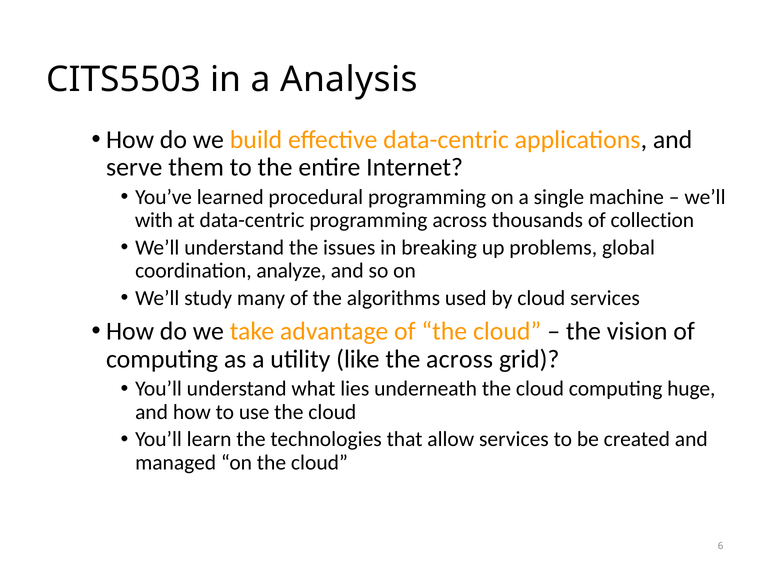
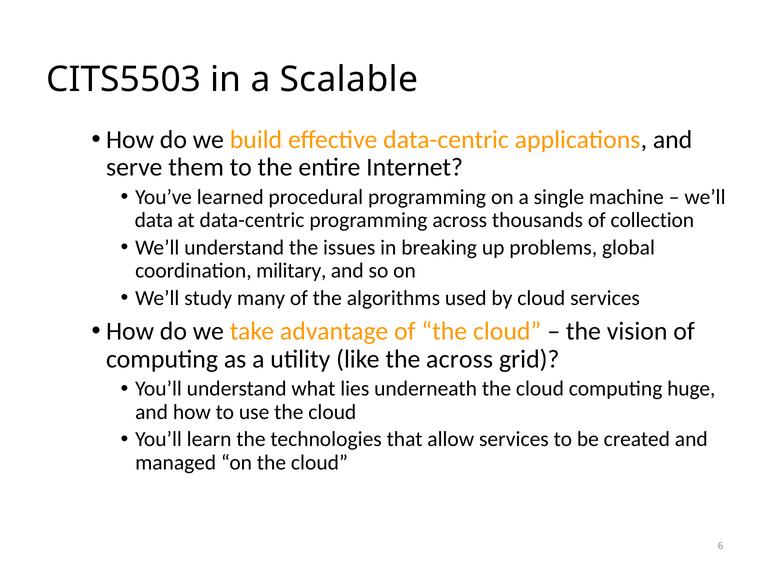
Analysis: Analysis -> Scalable
with: with -> data
analyze: analyze -> military
